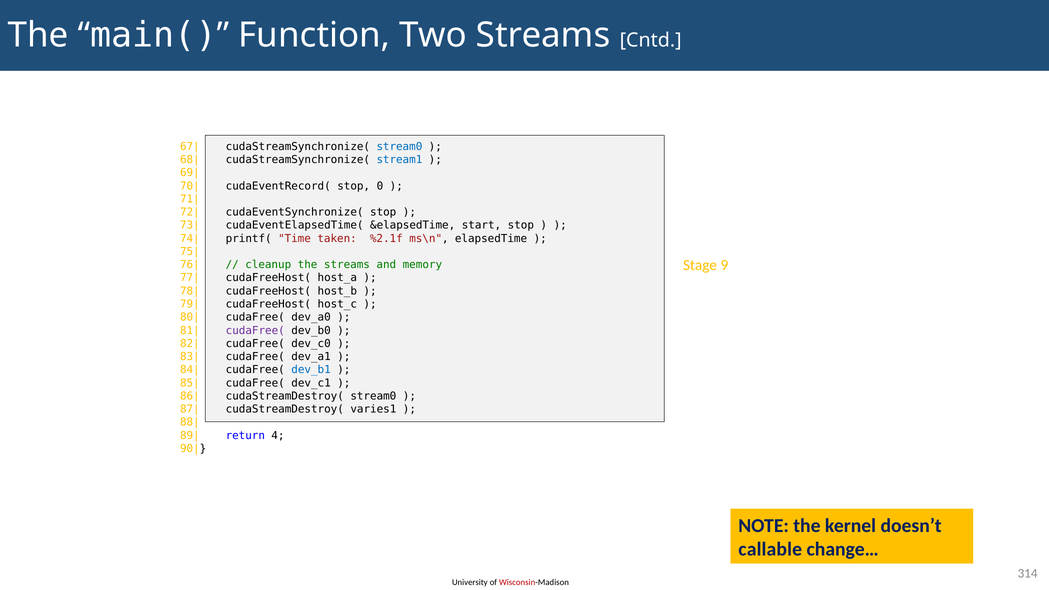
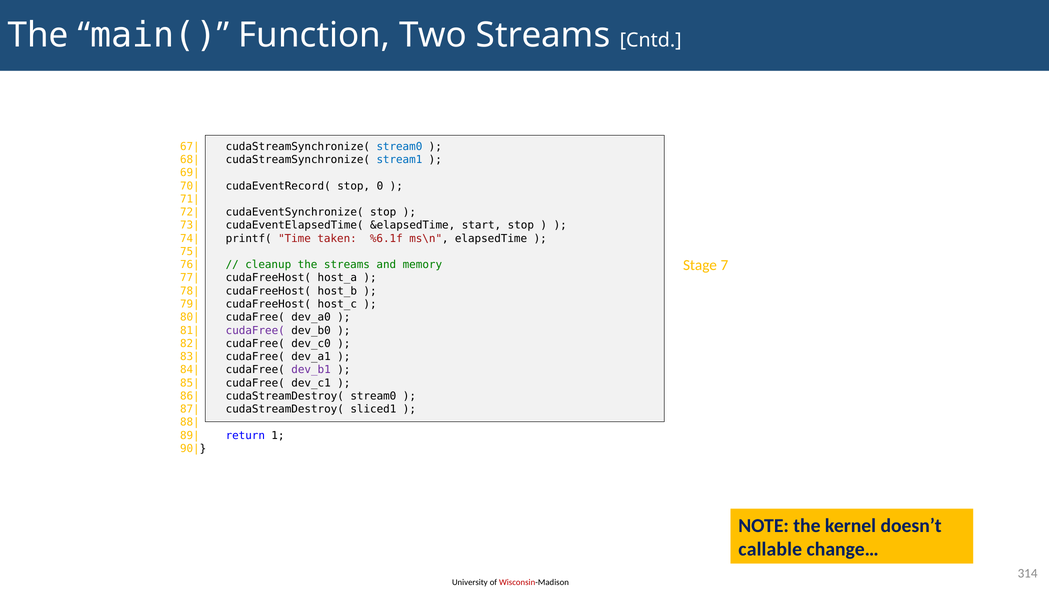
%2.1f: %2.1f -> %6.1f
9: 9 -> 7
dev_b1 colour: blue -> purple
varies1: varies1 -> sliced1
4: 4 -> 1
